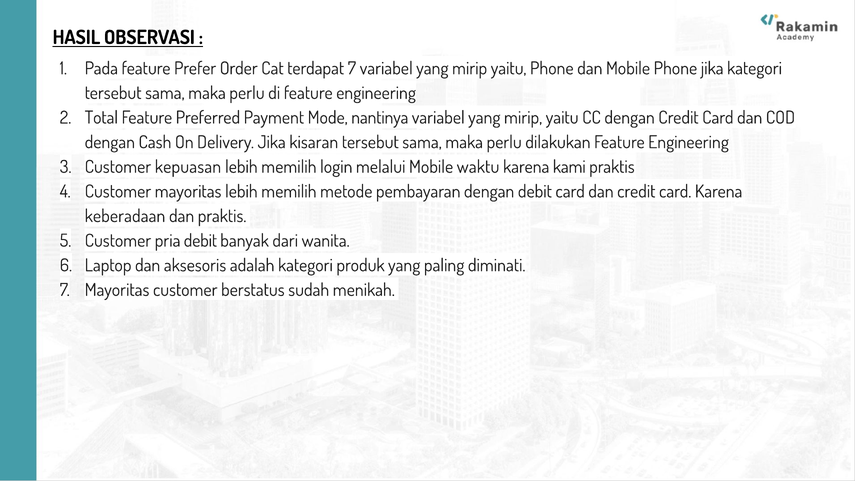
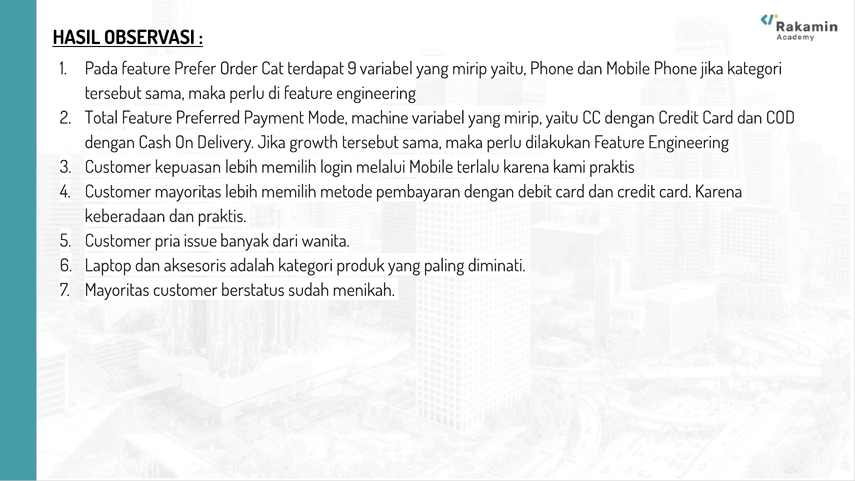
terdapat 7: 7 -> 9
nantinya: nantinya -> machine
kisaran: kisaran -> growth
waktu: waktu -> terlalu
pria debit: debit -> issue
